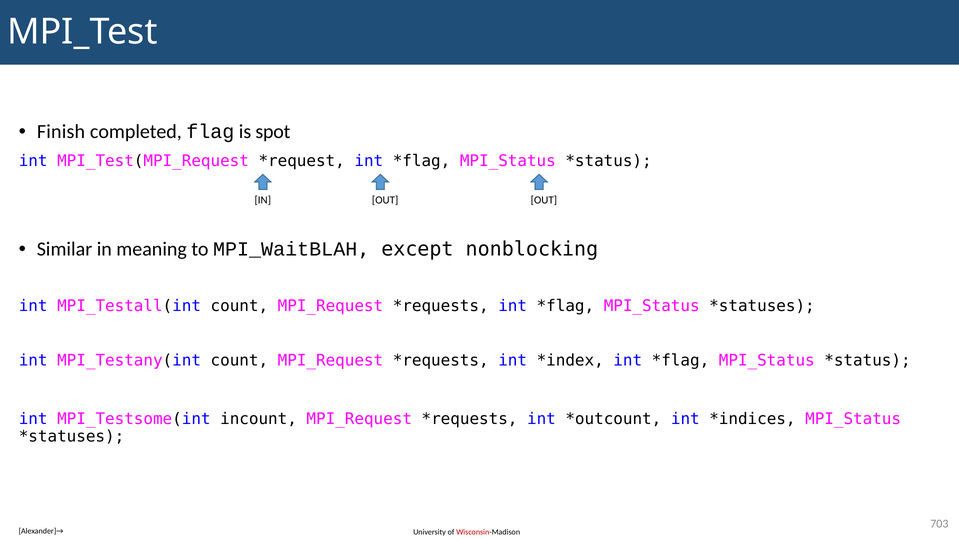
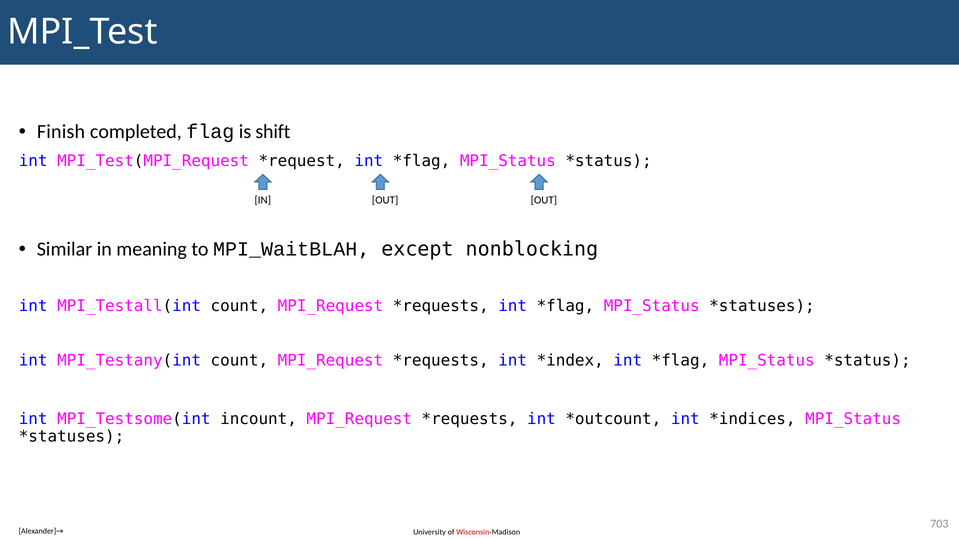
spot: spot -> shift
